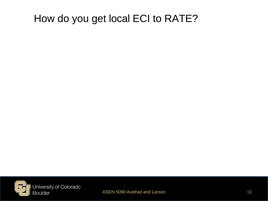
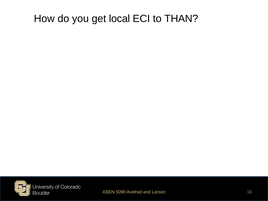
RATE: RATE -> THAN
